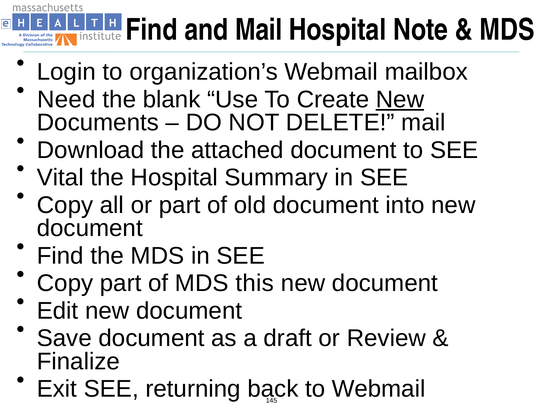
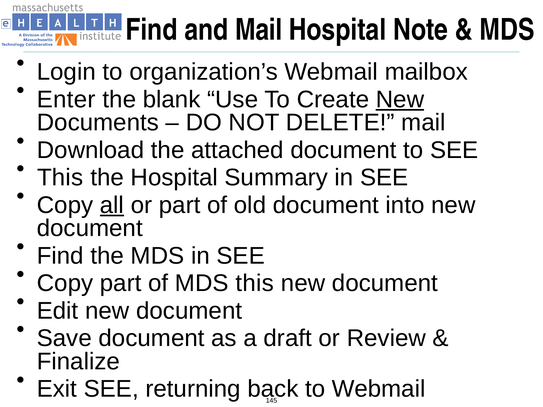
Need: Need -> Enter
Vital at (60, 178): Vital -> This
all underline: none -> present
